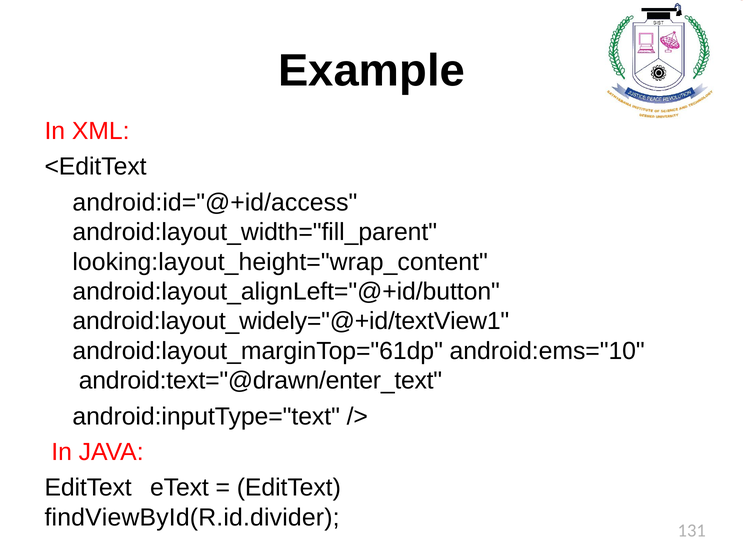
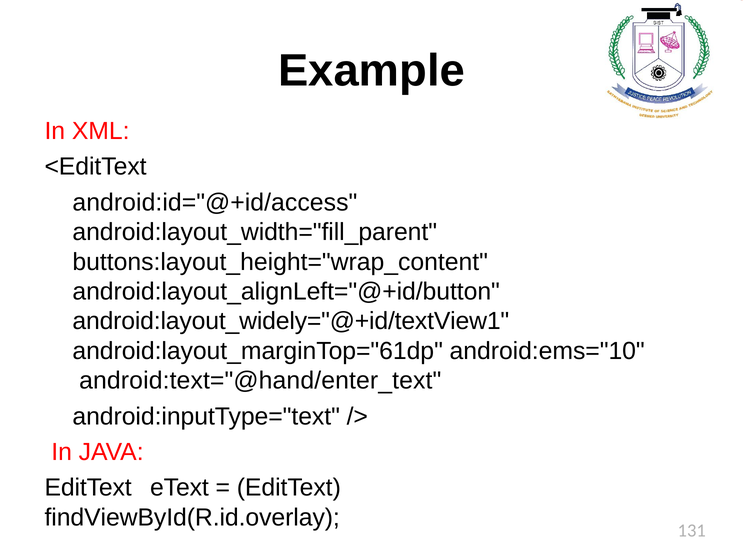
looking:layout_height="wrap_content: looking:layout_height="wrap_content -> buttons:layout_height="wrap_content
android:text="@drawn/enter_text: android:text="@drawn/enter_text -> android:text="@hand/enter_text
findViewById(R.id.divider: findViewById(R.id.divider -> findViewById(R.id.overlay
